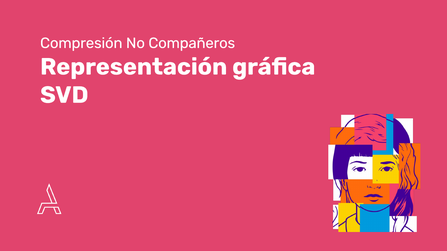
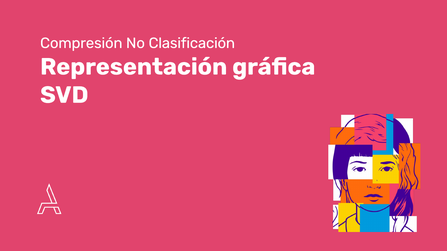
Compañeros: Compañeros -> Clasificación
